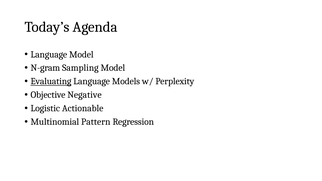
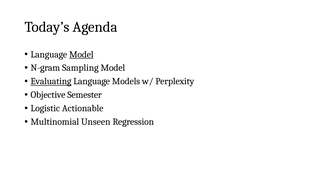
Model at (81, 54) underline: none -> present
Negative: Negative -> Semester
Pattern: Pattern -> Unseen
